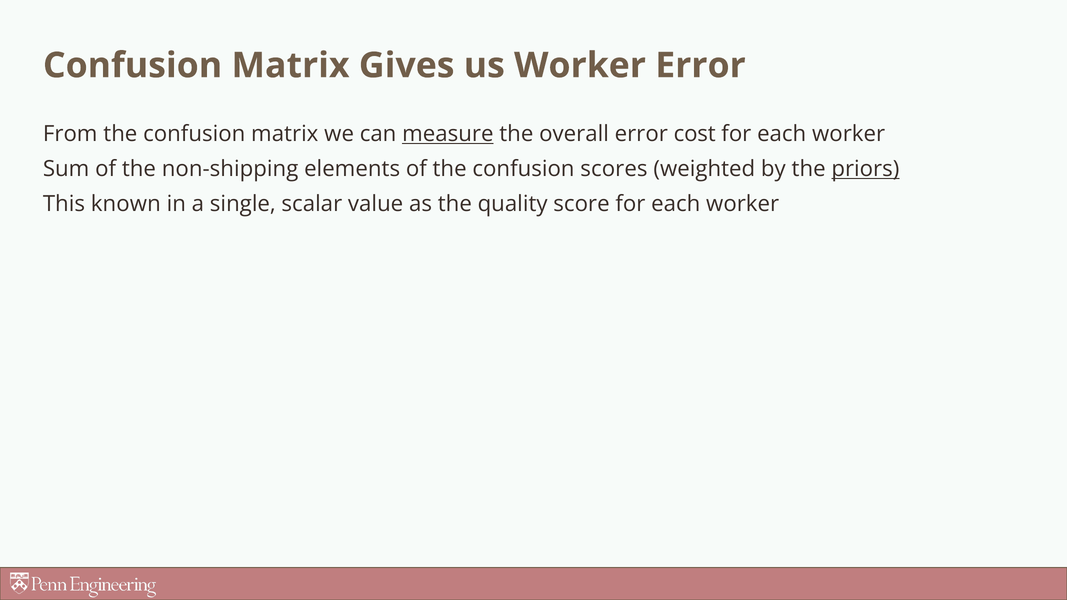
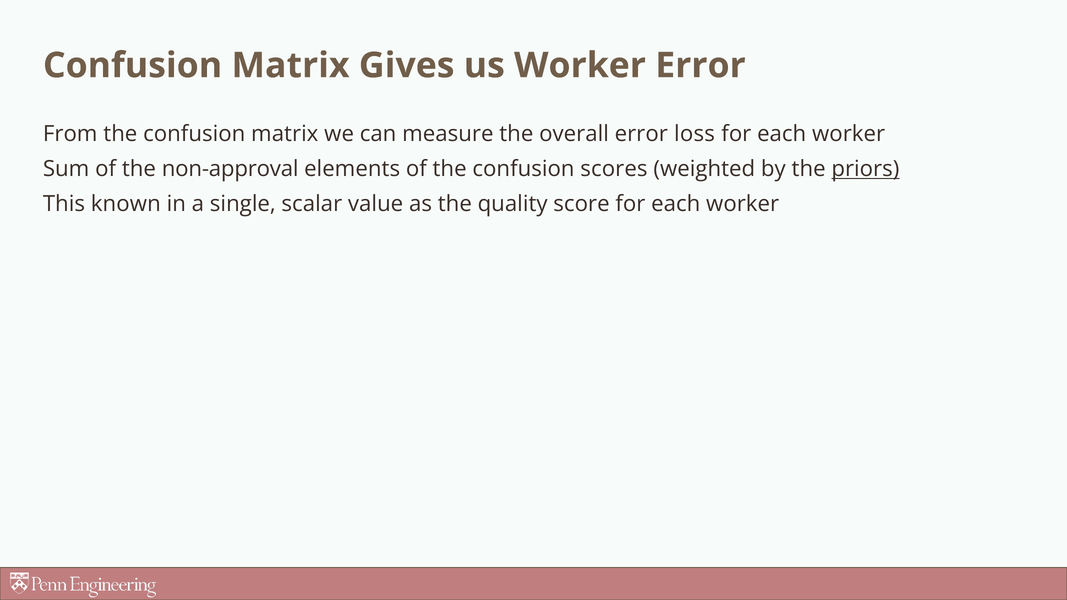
measure underline: present -> none
cost: cost -> loss
non-shipping: non-shipping -> non-approval
